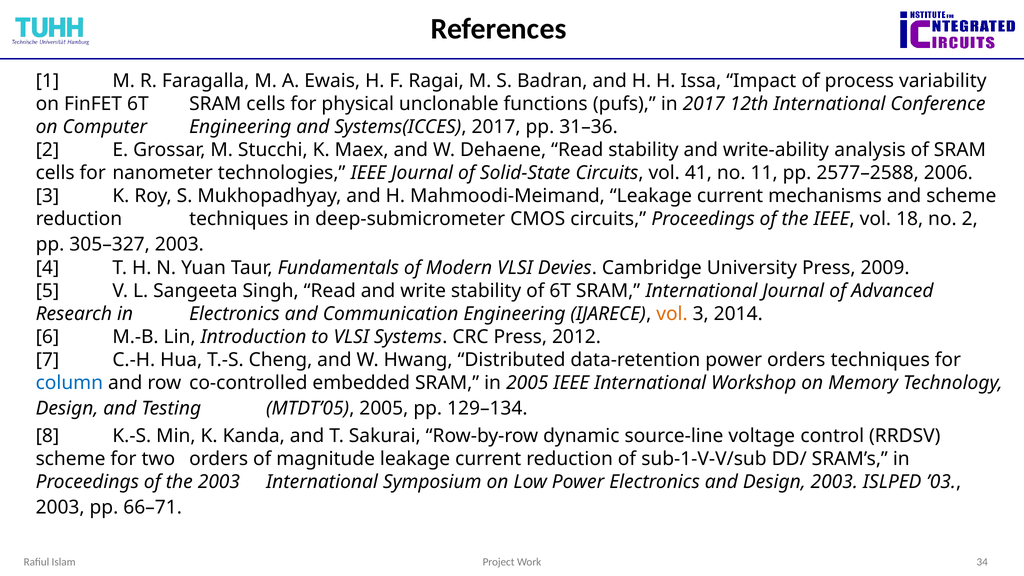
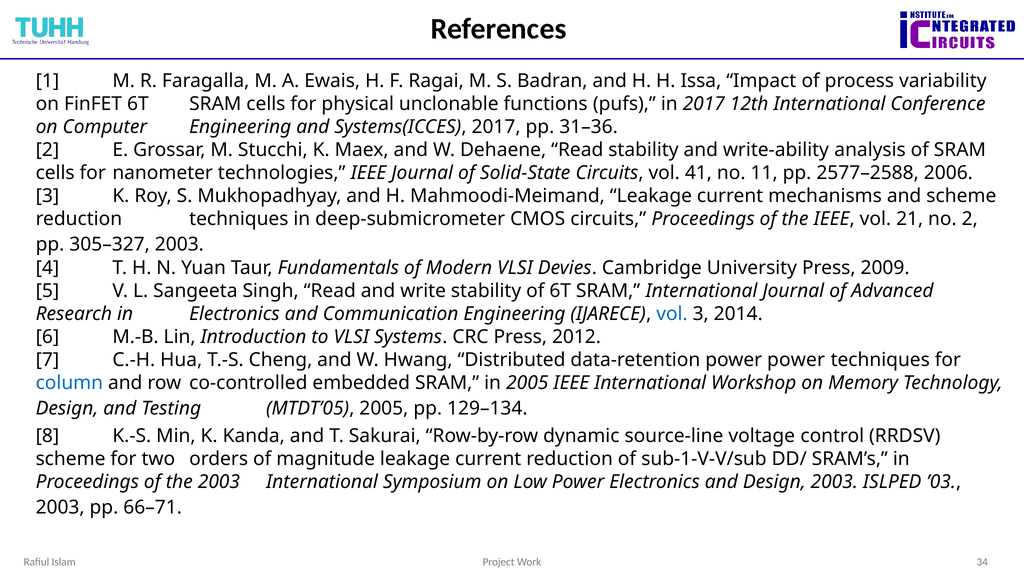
18: 18 -> 21
vol at (672, 314) colour: orange -> blue
power orders: orders -> power
